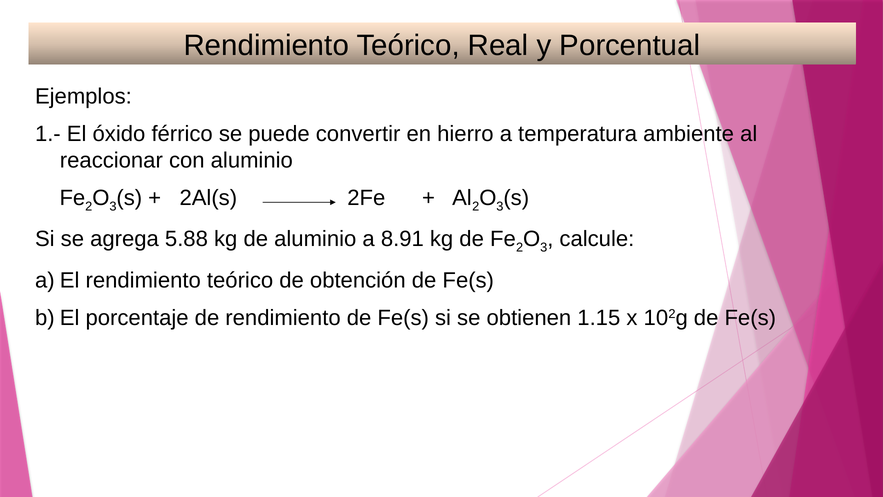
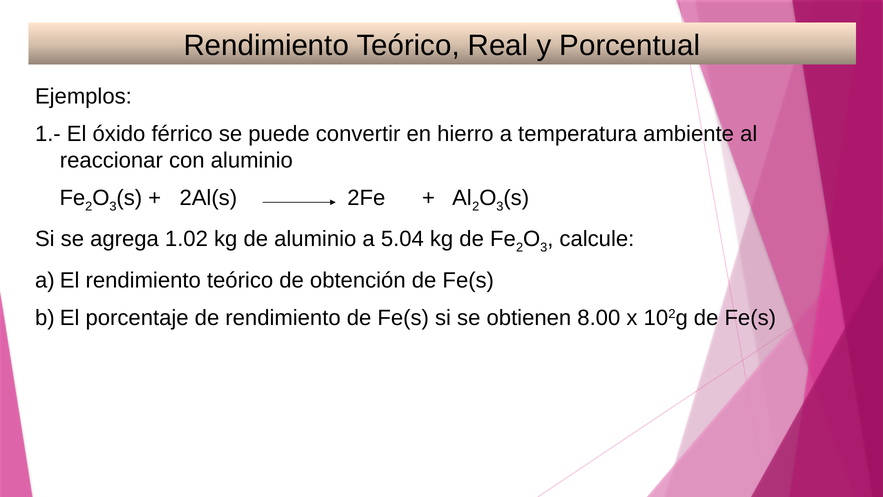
5.88: 5.88 -> 1.02
8.91: 8.91 -> 5.04
1.15: 1.15 -> 8.00
